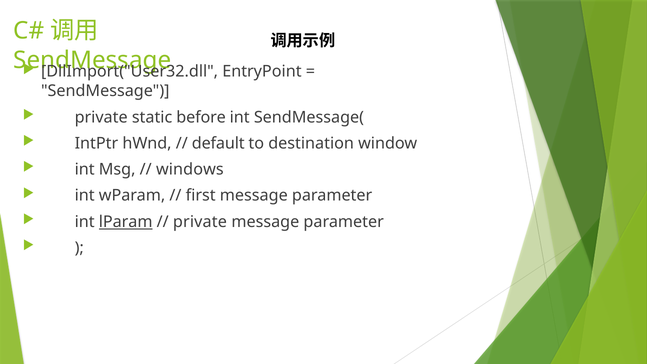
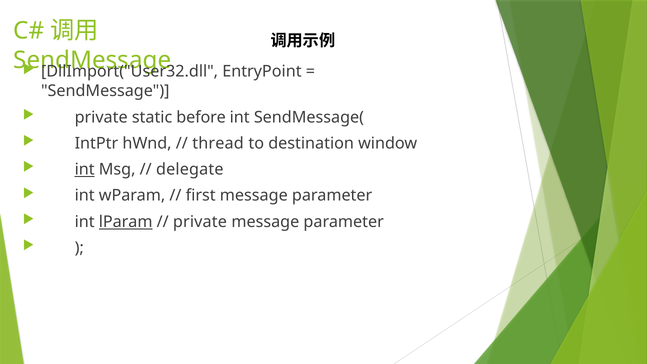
default: default -> thread
int at (85, 169) underline: none -> present
windows: windows -> delegate
